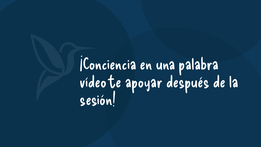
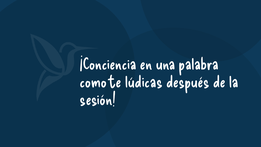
vídeo: vídeo -> como
apoyar: apoyar -> lúdicas
